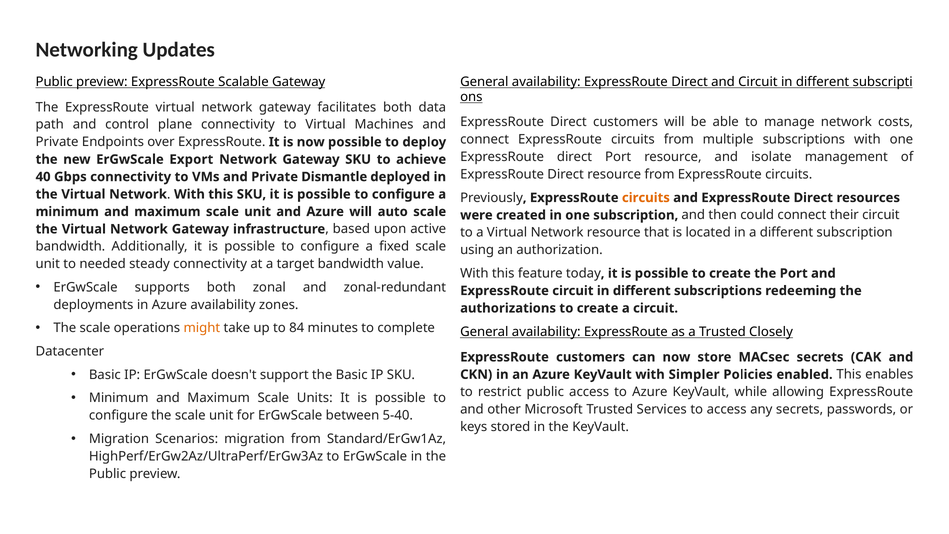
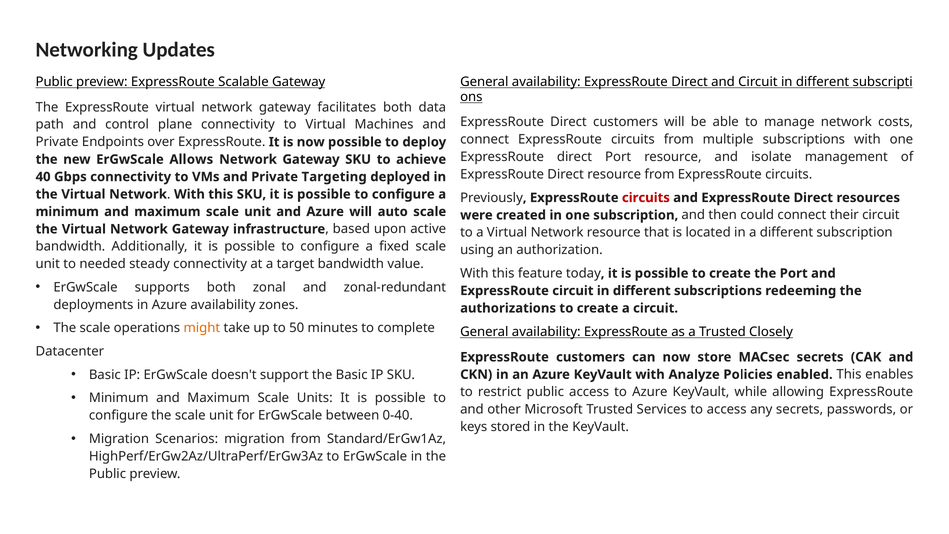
Export: Export -> Allows
Dismantle: Dismantle -> Targeting
circuits at (646, 198) colour: orange -> red
84: 84 -> 50
Simpler: Simpler -> Analyze
5-40: 5-40 -> 0-40
